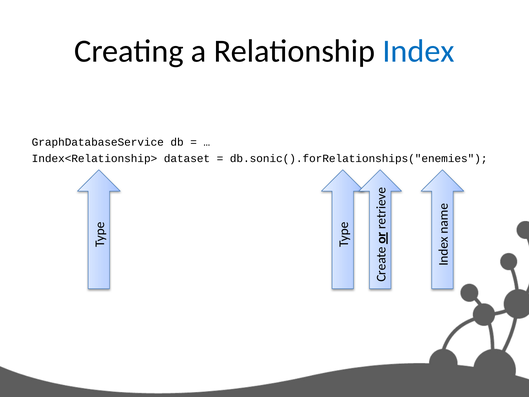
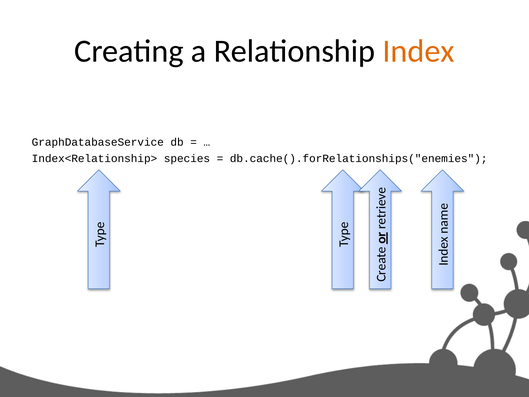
Index colour: blue -> orange
dataset: dataset -> species
db.sonic().forRelationships("enemies: db.sonic().forRelationships("enemies -> db.cache().forRelationships("enemies
